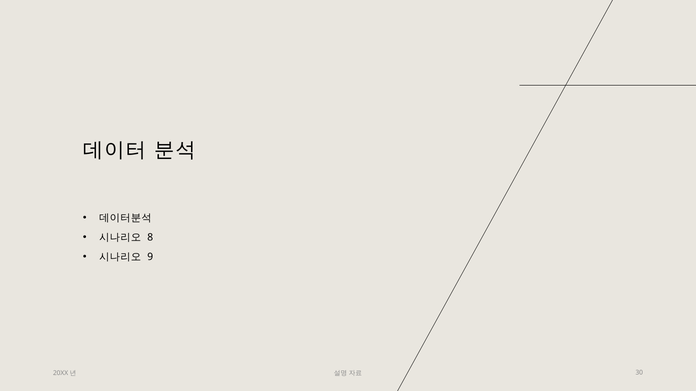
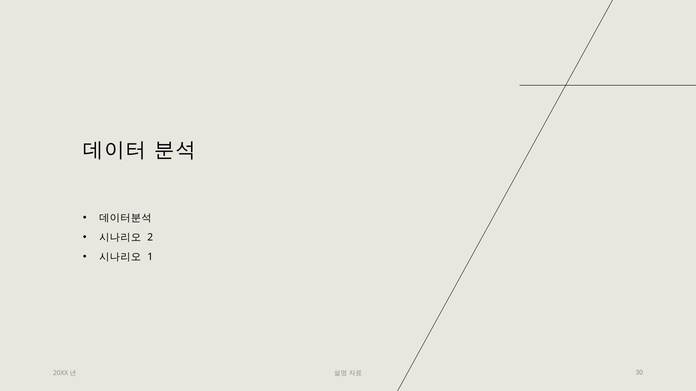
8: 8 -> 2
9: 9 -> 1
